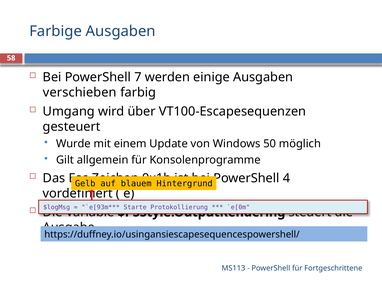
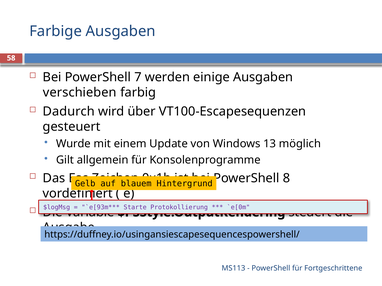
Umgang: Umgang -> Dadurch
50: 50 -> 13
4: 4 -> 8
